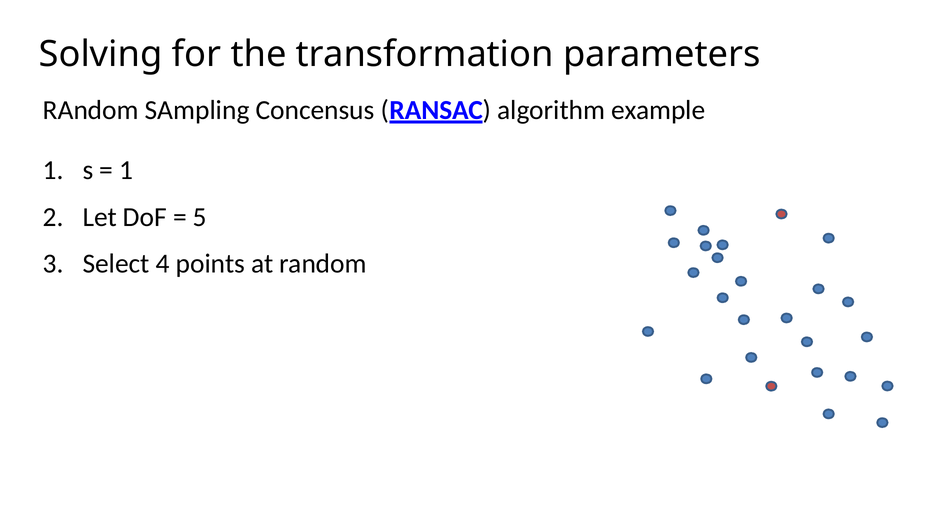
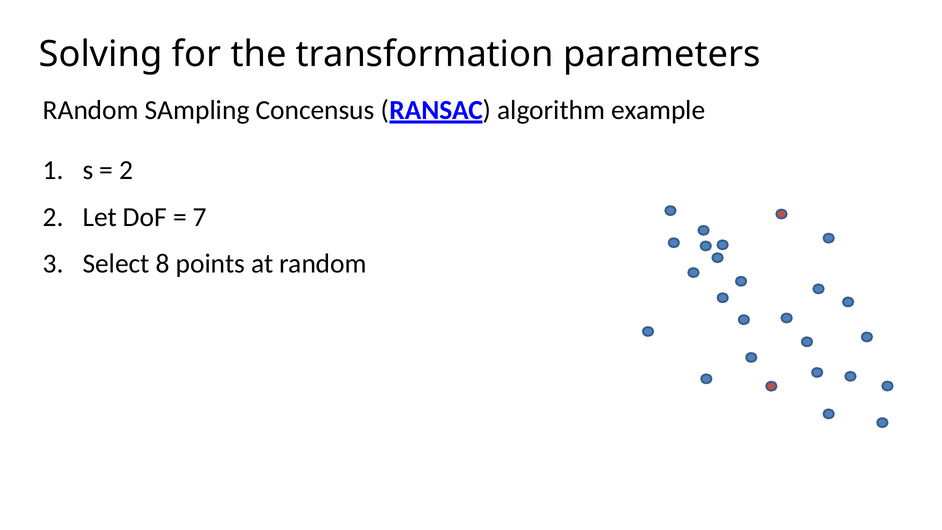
1 at (126, 170): 1 -> 2
5: 5 -> 7
4: 4 -> 8
